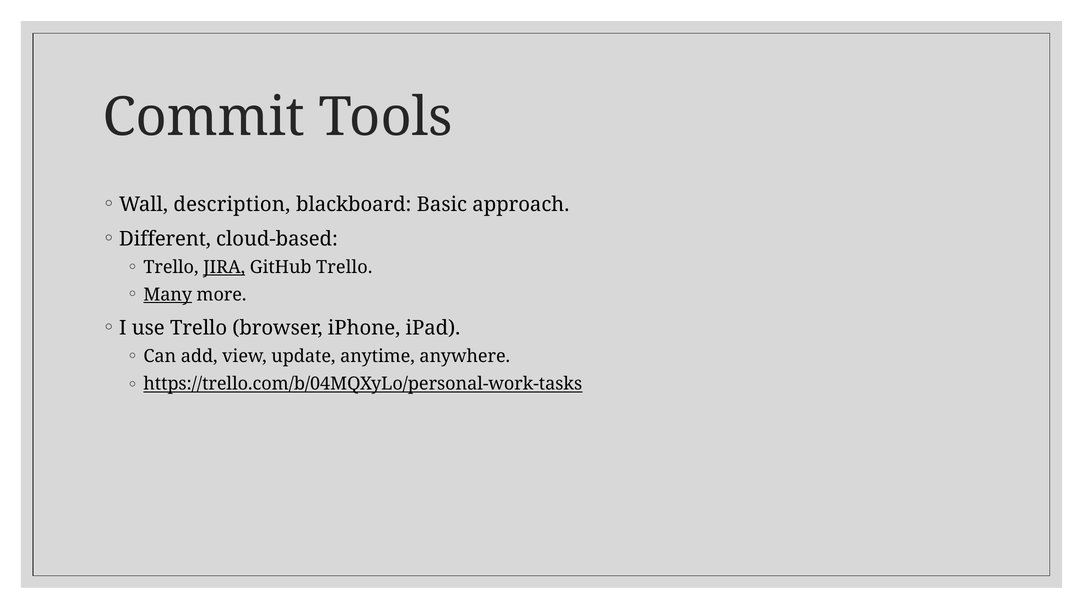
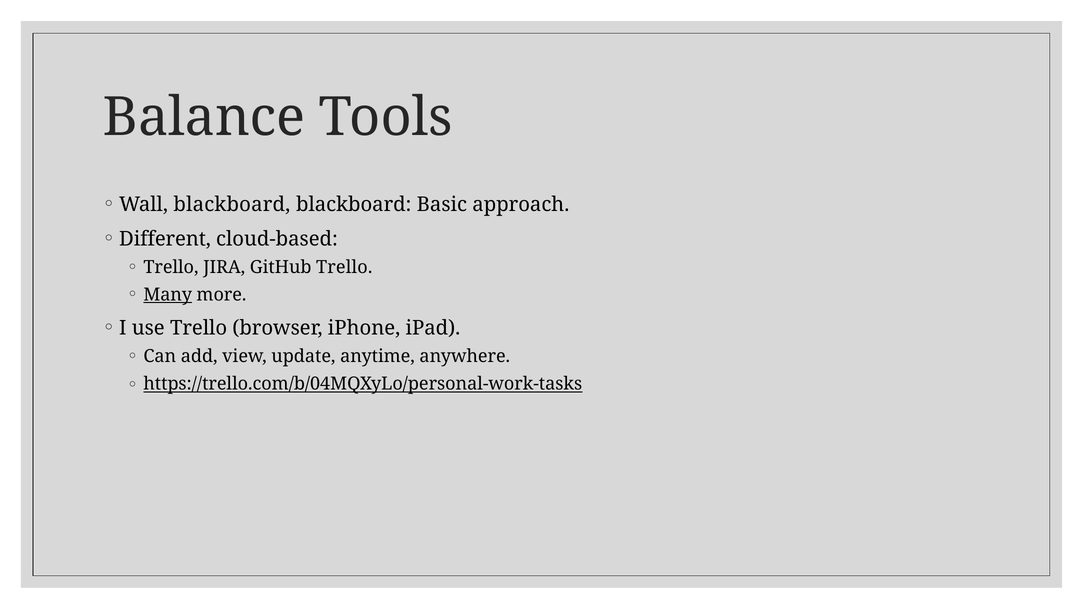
Commit: Commit -> Balance
Wall description: description -> blackboard
JIRA underline: present -> none
